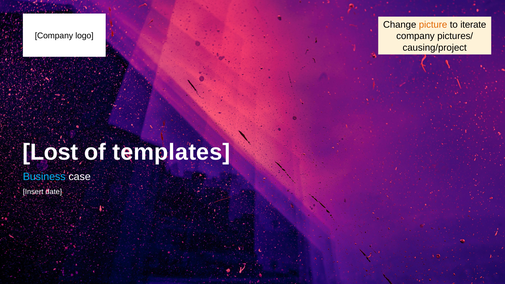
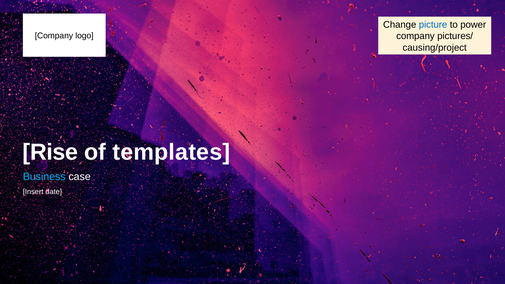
picture colour: orange -> blue
iterate: iterate -> power
Lost: Lost -> Rise
